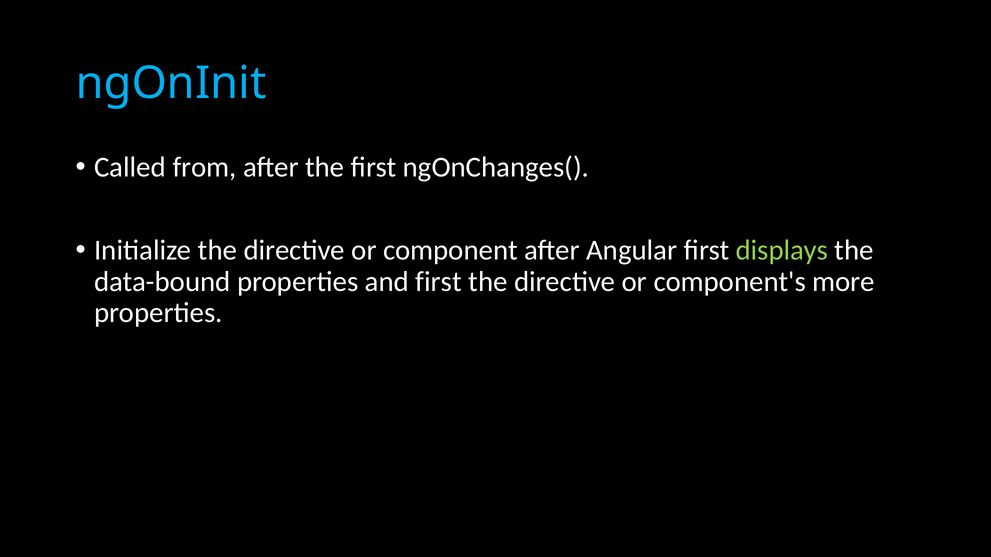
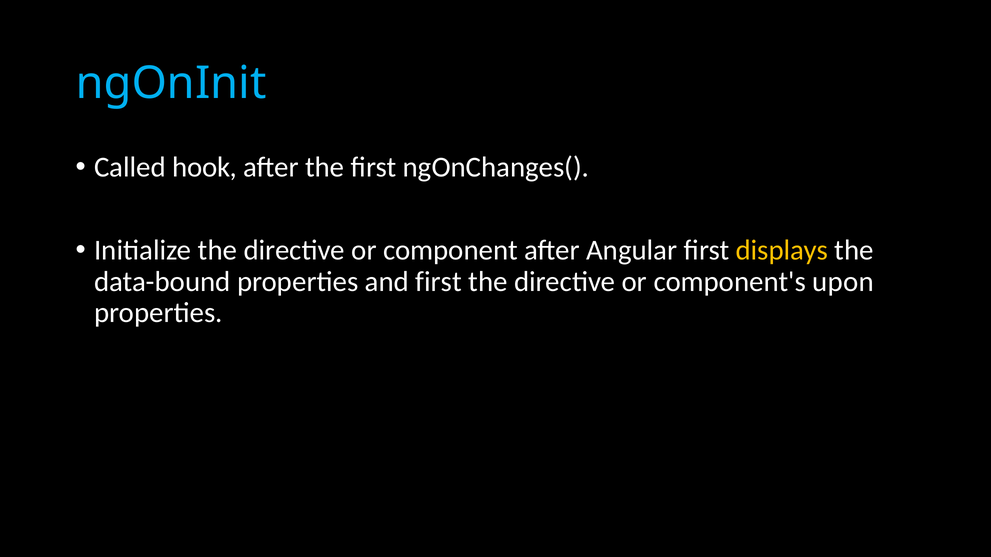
from: from -> hook
displays colour: light green -> yellow
more: more -> upon
